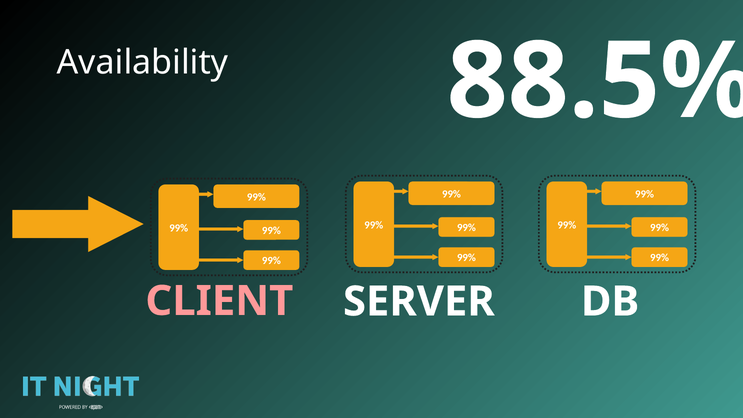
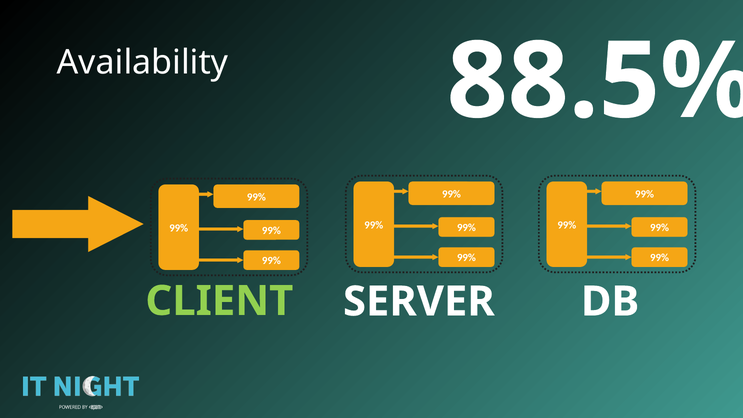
CLIENT colour: pink -> light green
